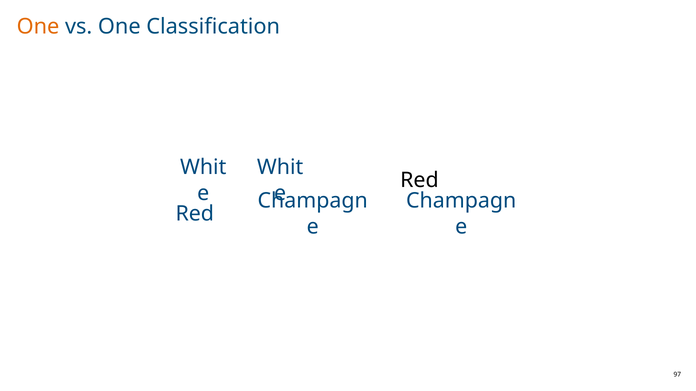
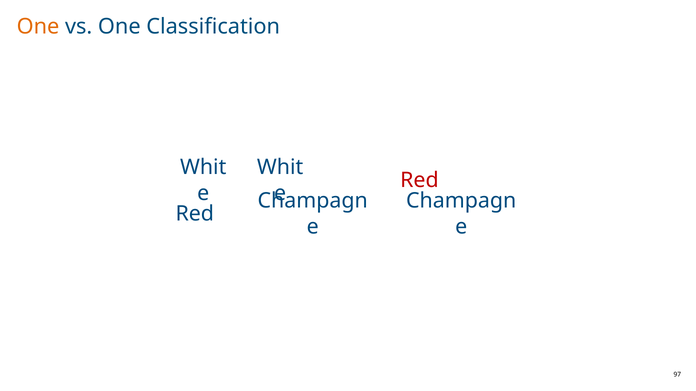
Red at (419, 180) colour: black -> red
